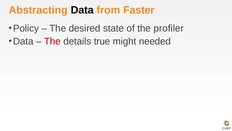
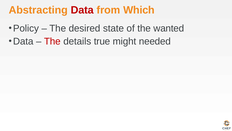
Data at (82, 10) colour: black -> red
Faster: Faster -> Which
profiler: profiler -> wanted
